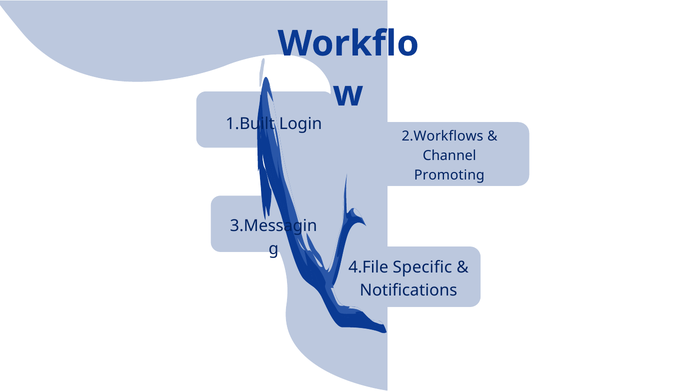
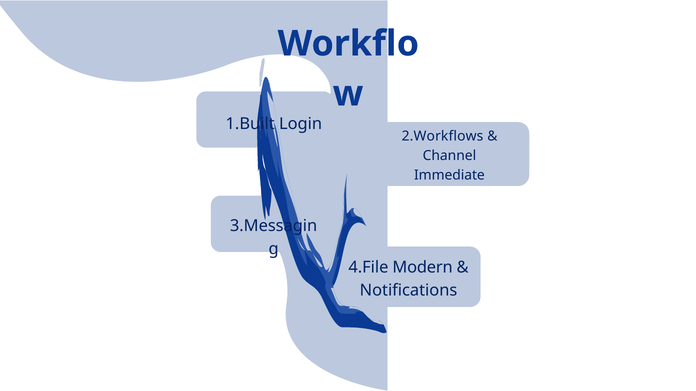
Promoting: Promoting -> Immediate
Specific: Specific -> Modern
